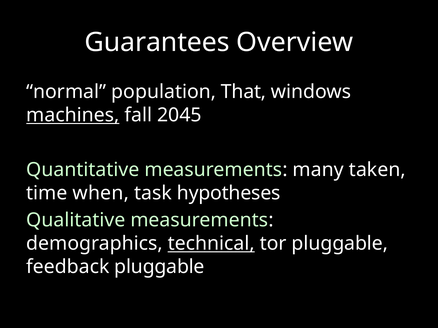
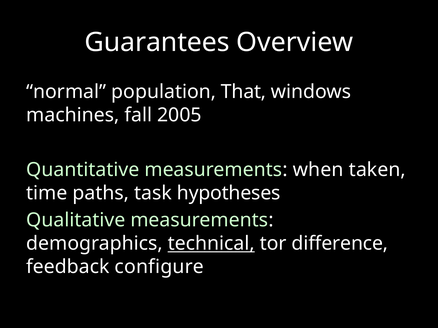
machines underline: present -> none
2045: 2045 -> 2005
many: many -> when
when: when -> paths
tor pluggable: pluggable -> difference
feedback pluggable: pluggable -> configure
